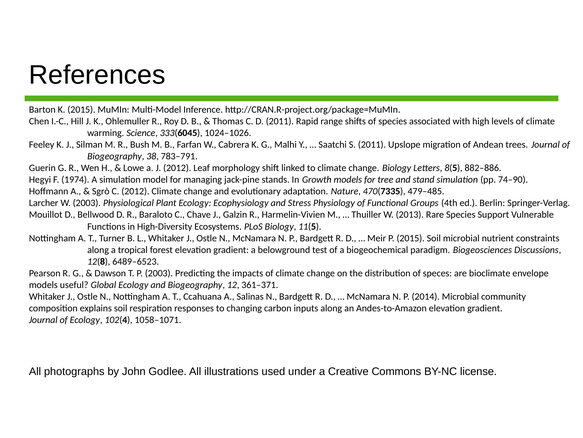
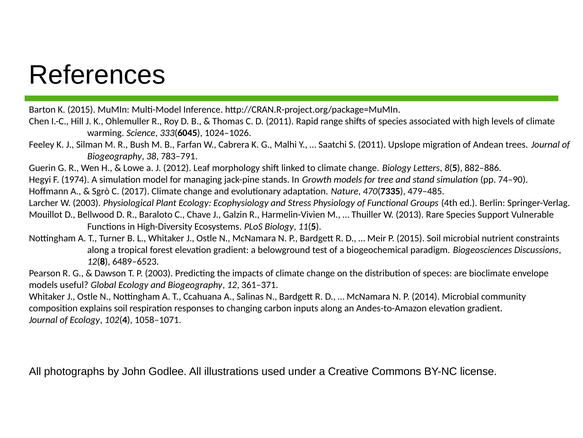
C 2012: 2012 -> 2017
